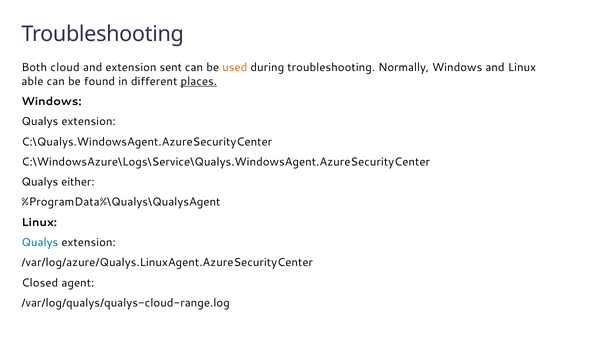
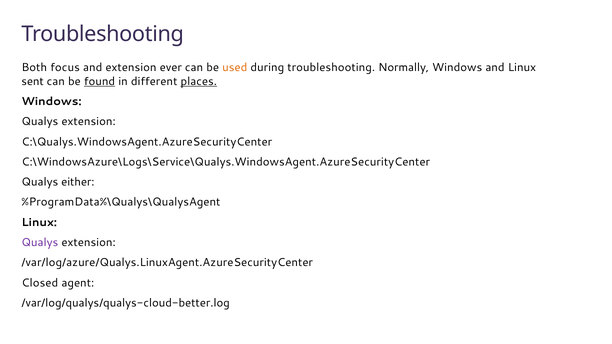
cloud: cloud -> focus
sent: sent -> ever
able: able -> sent
found underline: none -> present
Qualys at (40, 243) colour: blue -> purple
/var/log/qualys/qualys-cloud-range.log: /var/log/qualys/qualys-cloud-range.log -> /var/log/qualys/qualys-cloud-better.log
